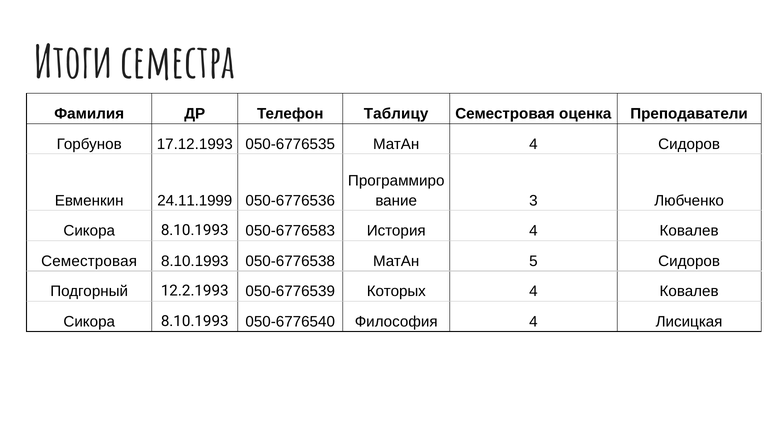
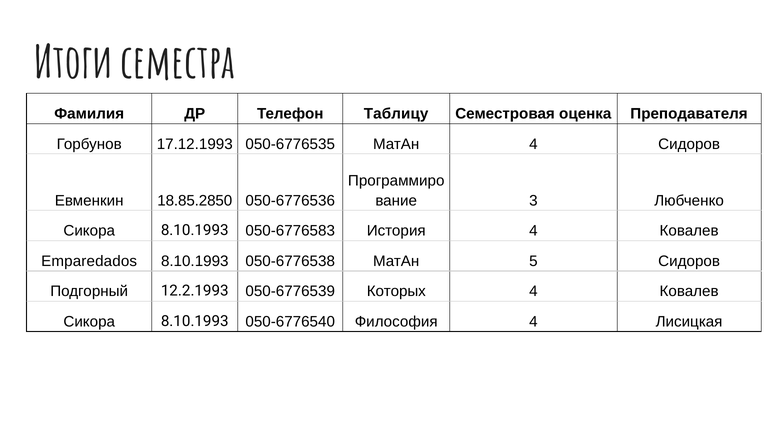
Преподаватели: Преподаватели -> Преподавателя
24.11.1999: 24.11.1999 -> 18.85.2850
Семестровая at (89, 261): Семестровая -> Emparedados
